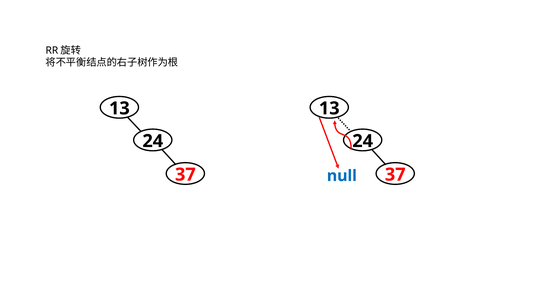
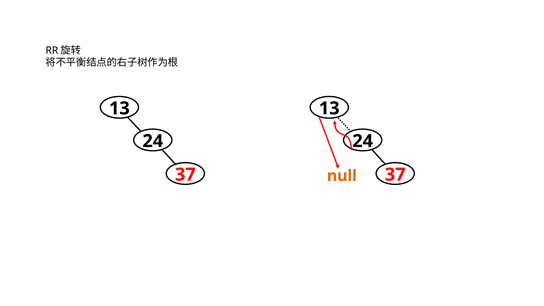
null colour: blue -> orange
